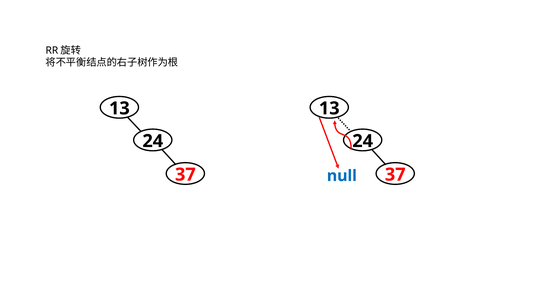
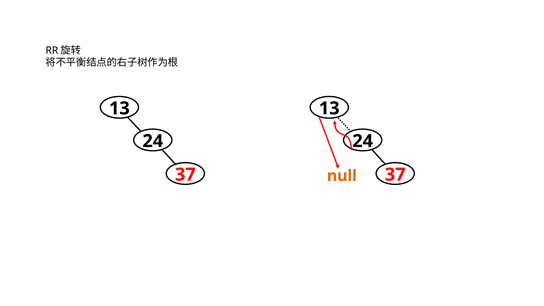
null colour: blue -> orange
